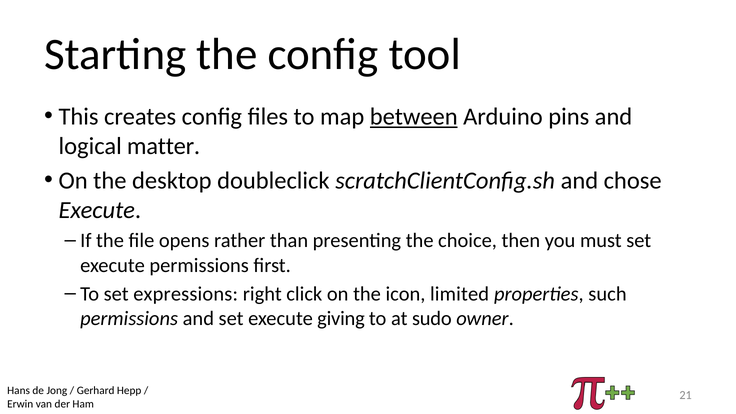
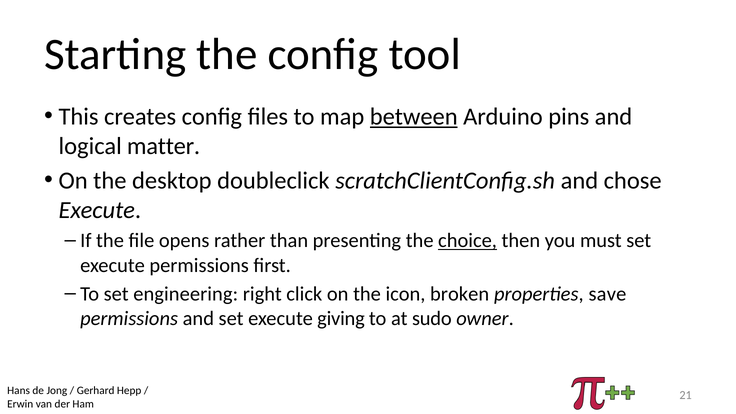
choice underline: none -> present
expressions: expressions -> engineering
limited: limited -> broken
such: such -> save
